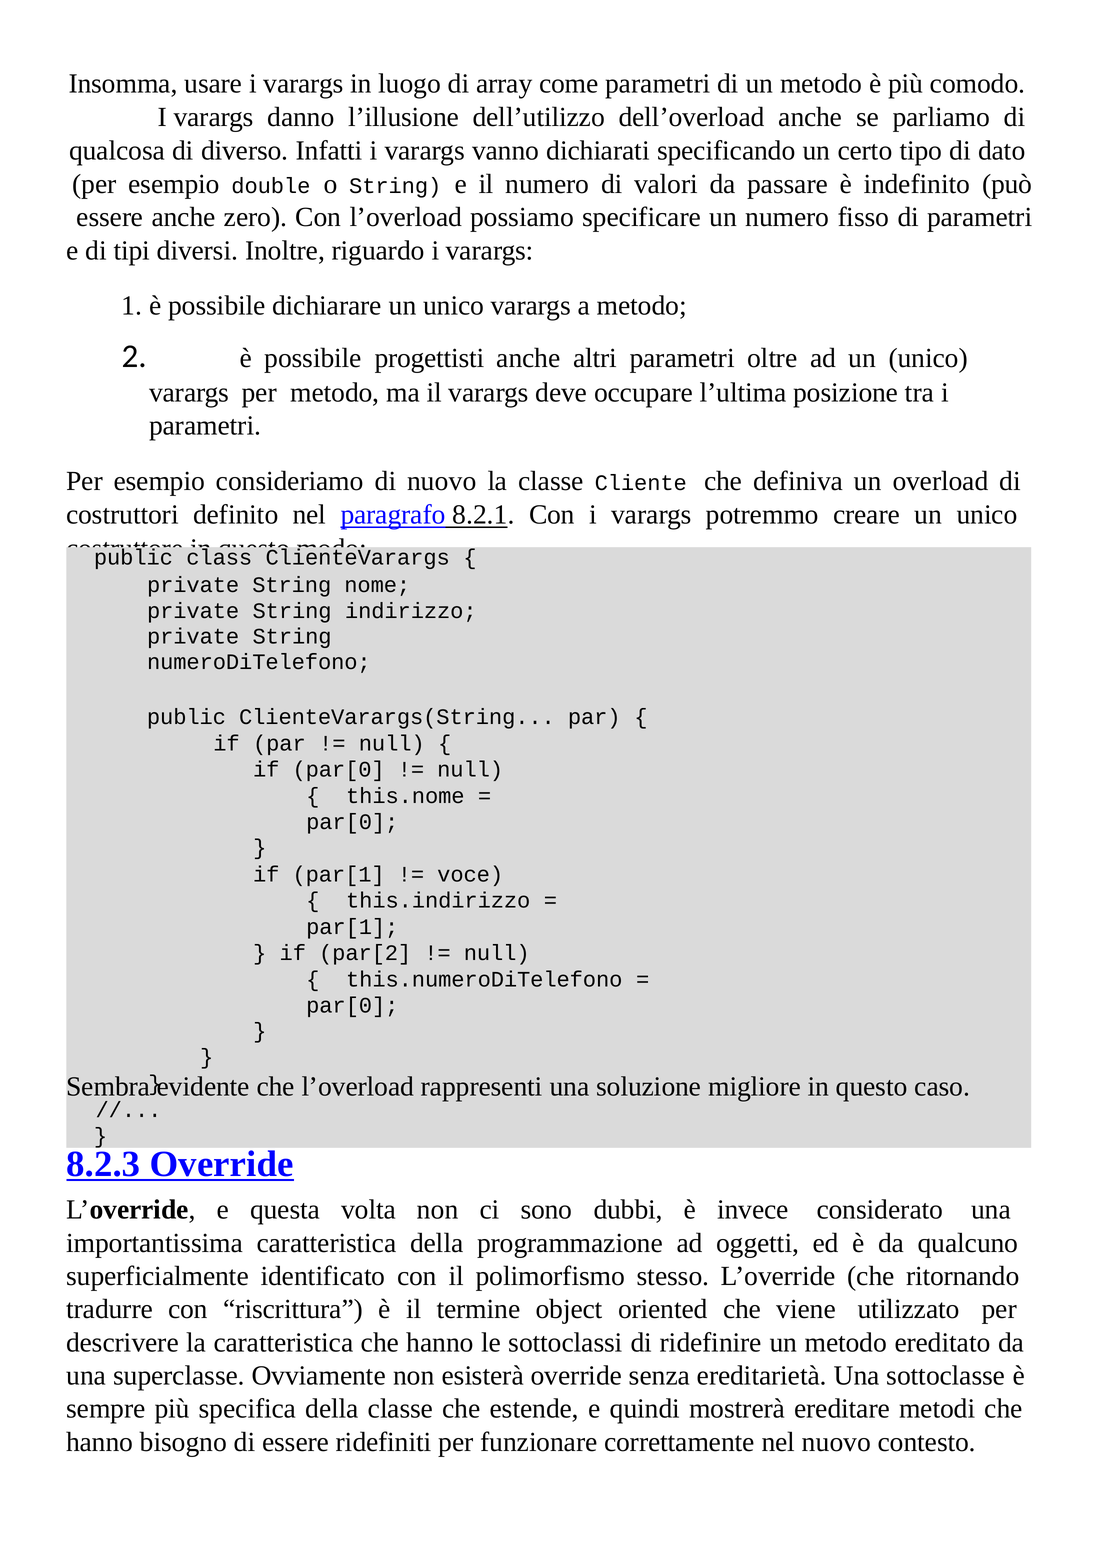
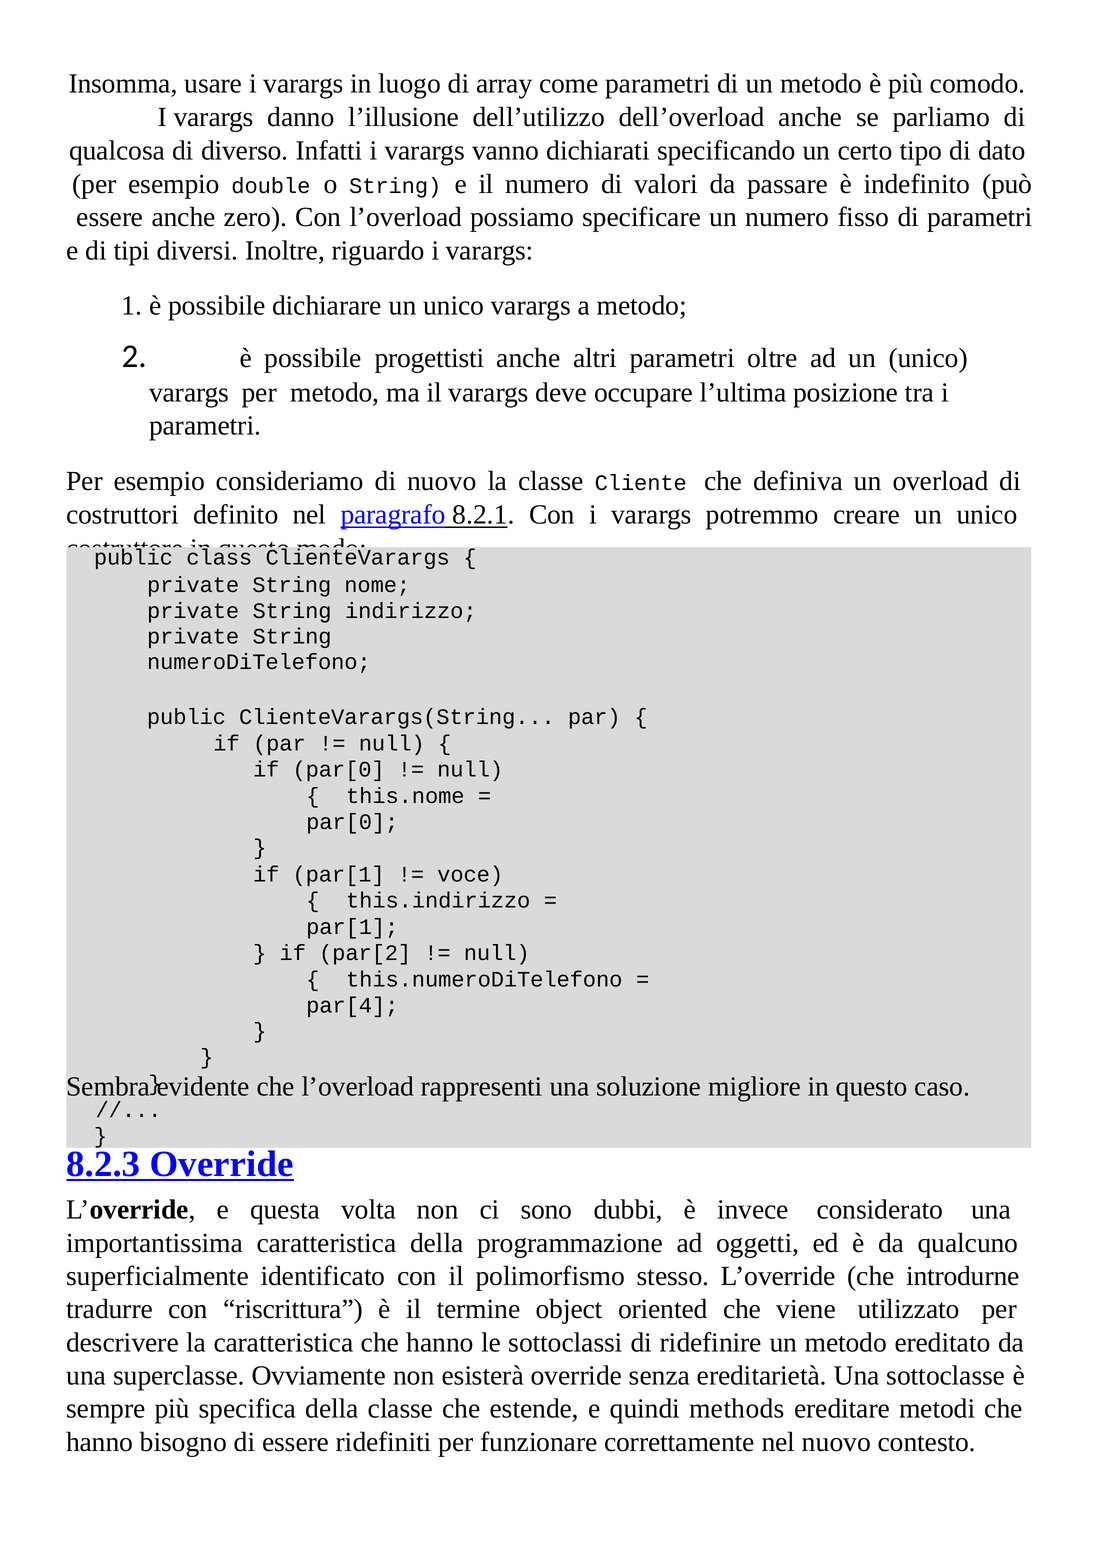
par[0 at (352, 1006): par[0 -> par[4
ritornando: ritornando -> introdurne
mostrerà: mostrerà -> methods
